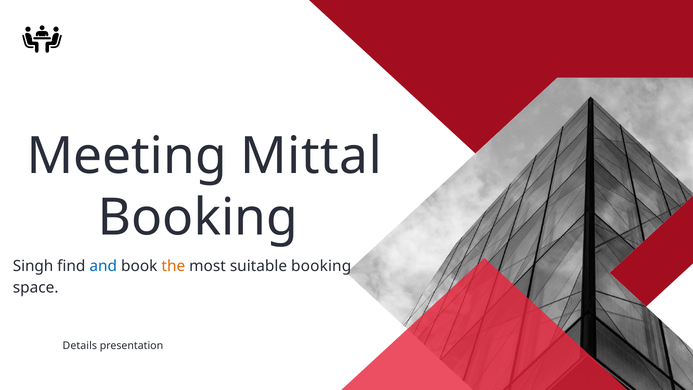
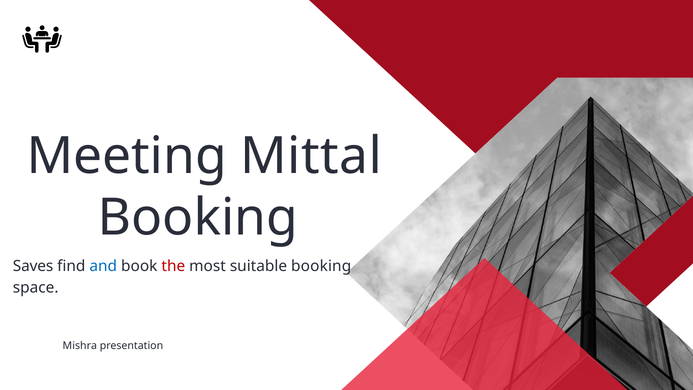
Singh: Singh -> Saves
the colour: orange -> red
Details: Details -> Mishra
